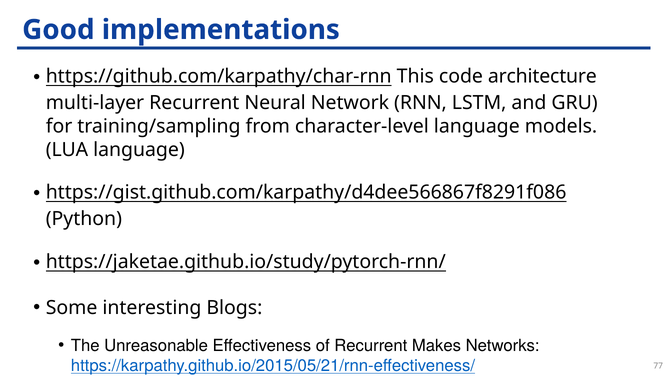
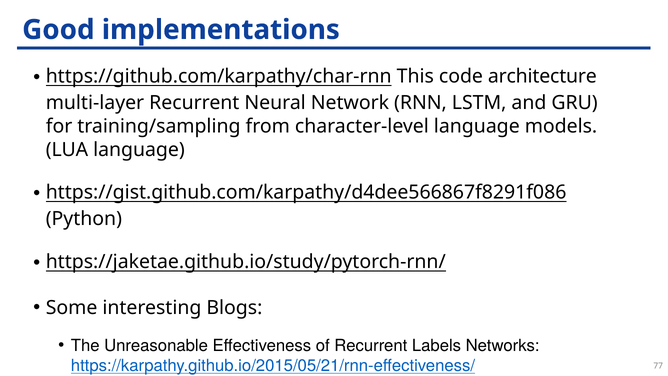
Makes: Makes -> Labels
